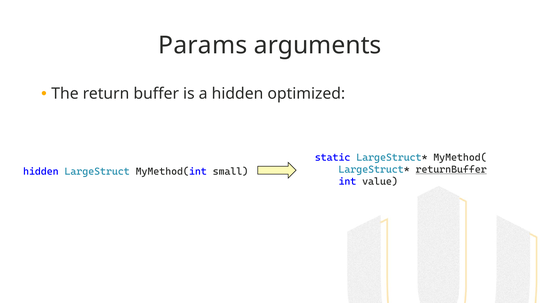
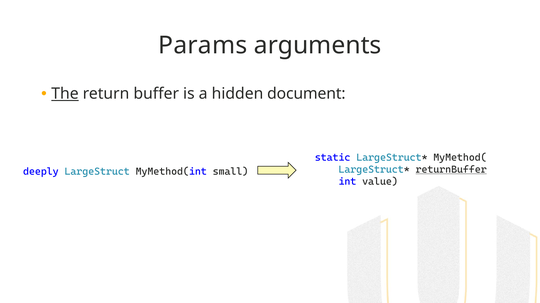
The underline: none -> present
optimized: optimized -> document
hidden at (41, 172): hidden -> deeply
